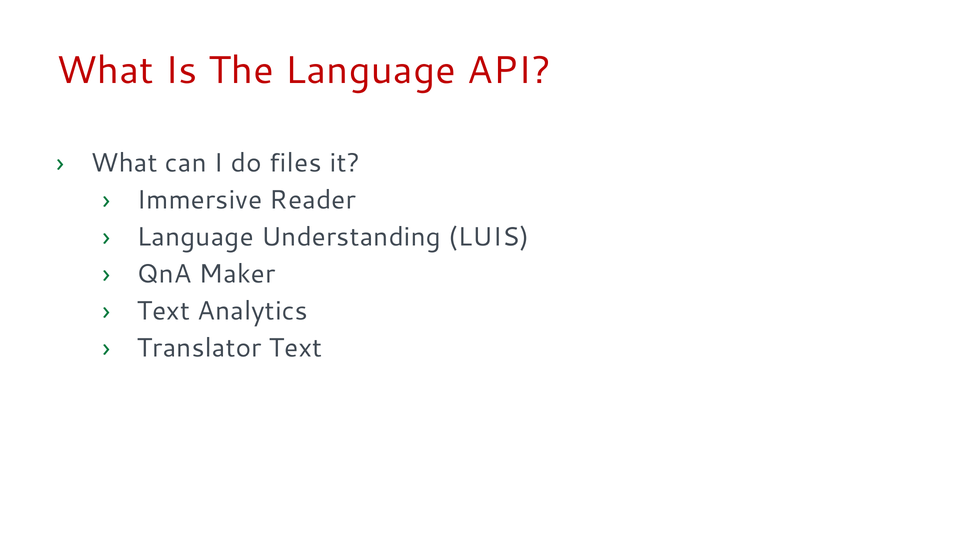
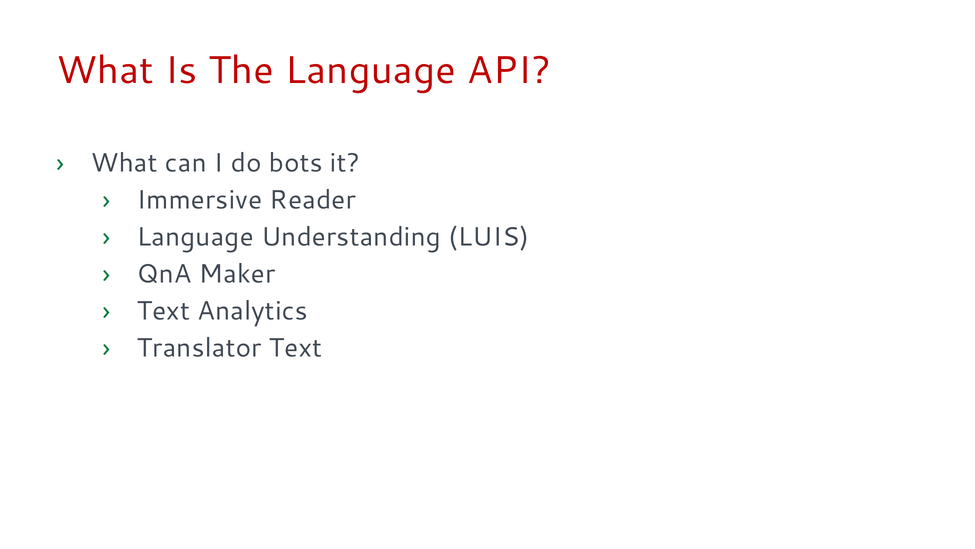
files: files -> bots
